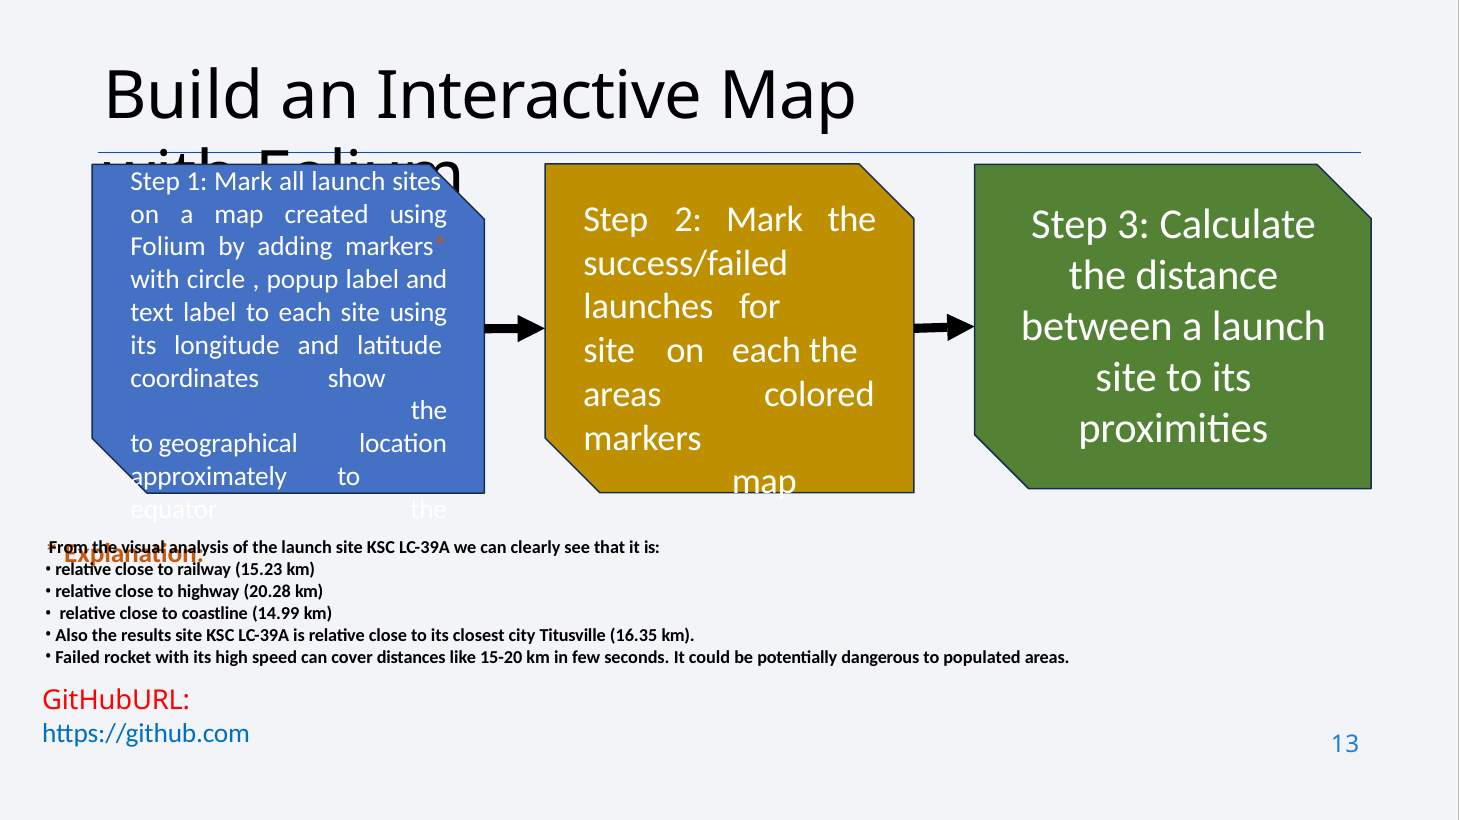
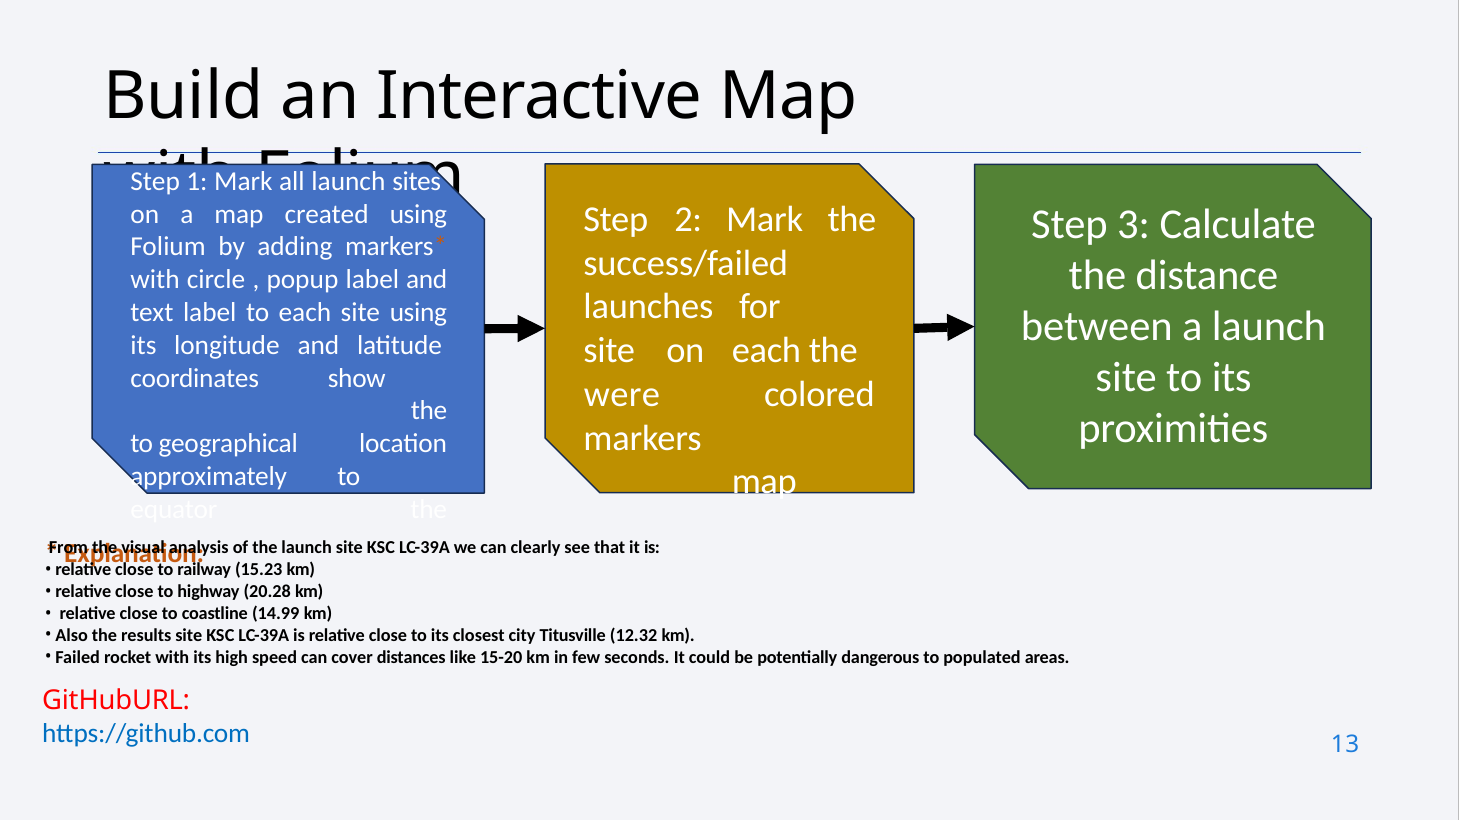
areas at (622, 395): areas -> were
16.35: 16.35 -> 12.32
